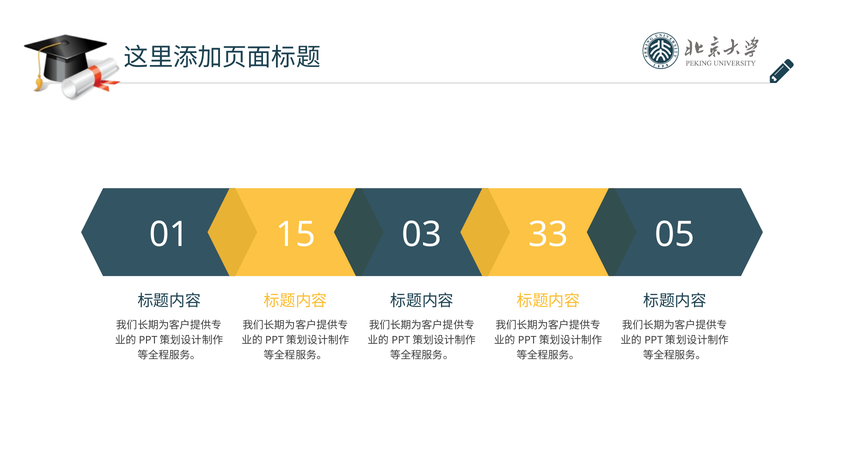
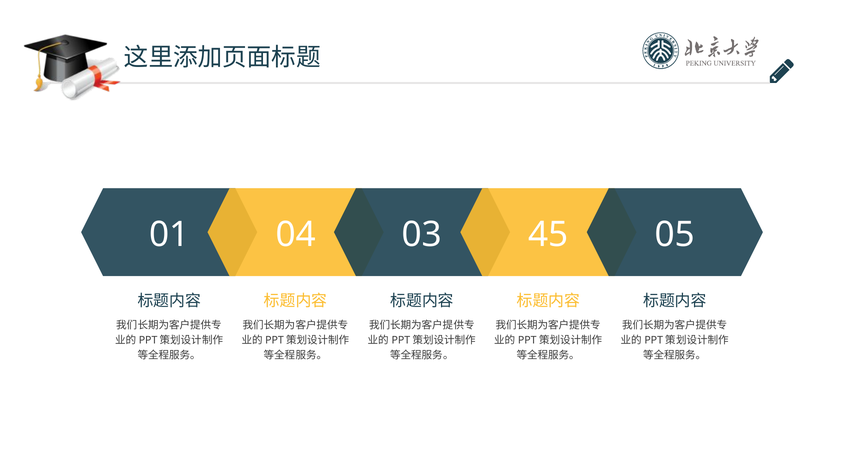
15: 15 -> 04
33: 33 -> 45
